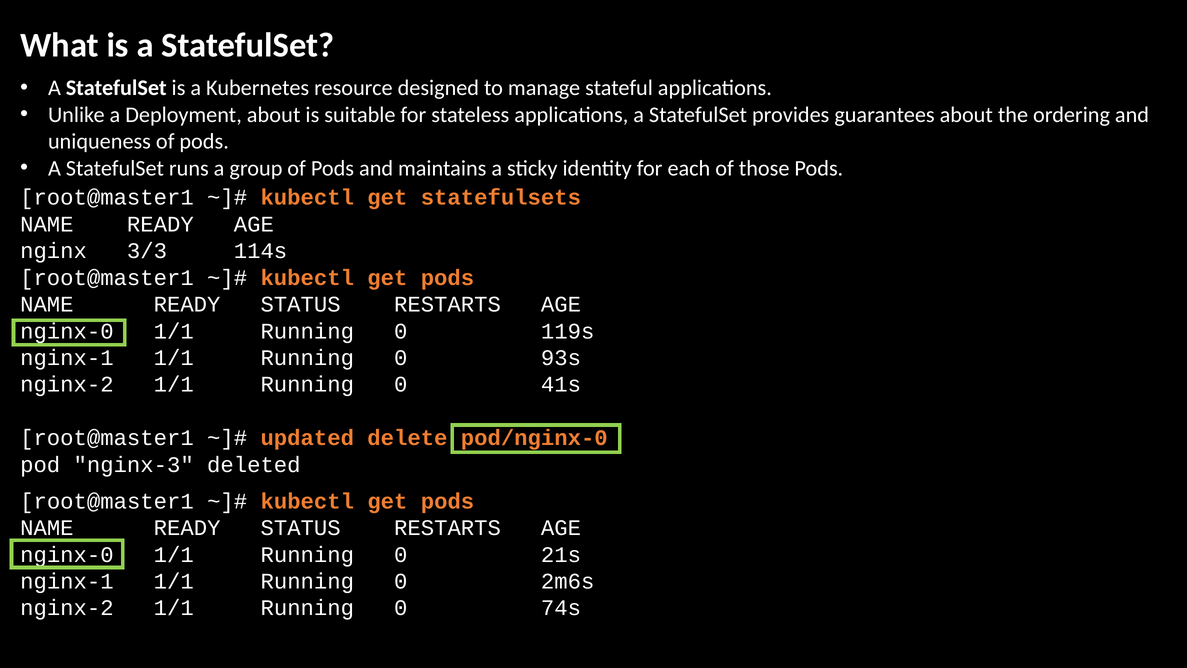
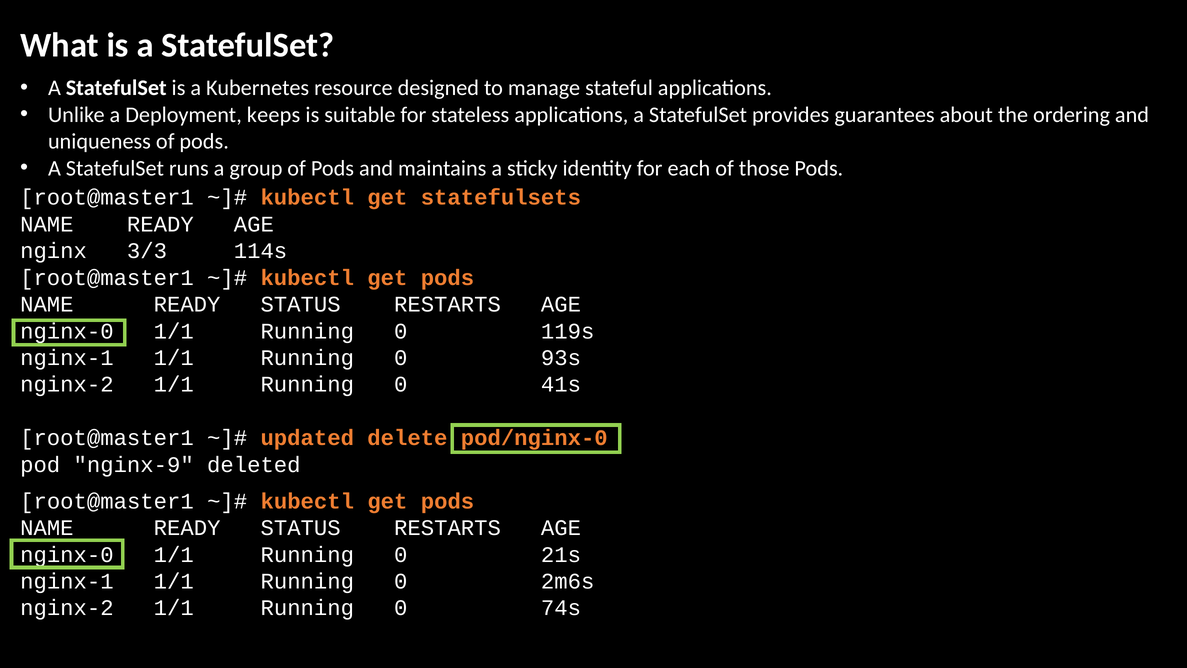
Deployment about: about -> keeps
nginx-3: nginx-3 -> nginx-9
